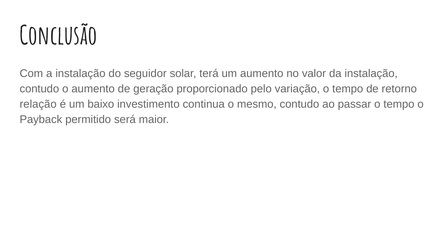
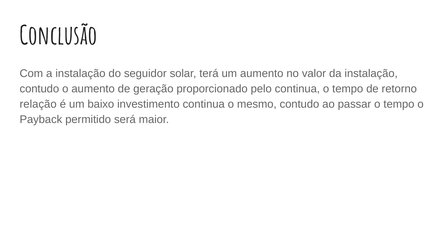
pelo variação: variação -> continua
